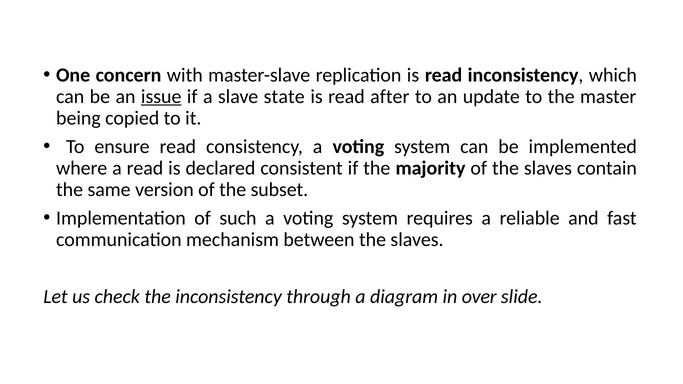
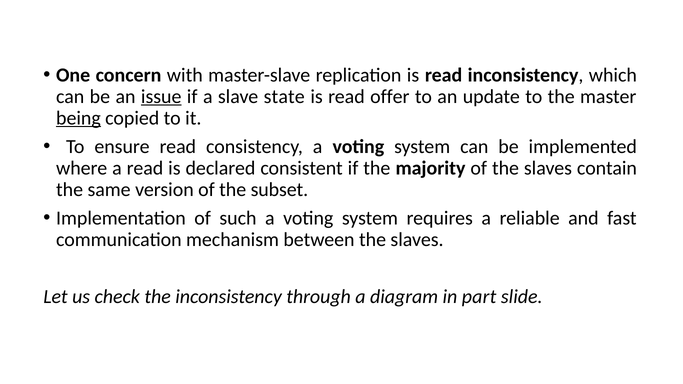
after: after -> offer
being underline: none -> present
over: over -> part
